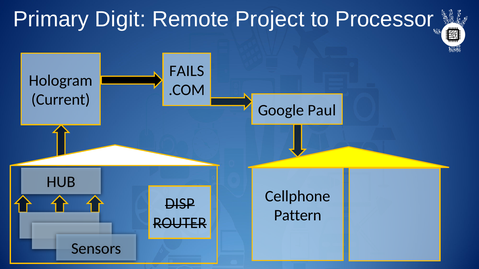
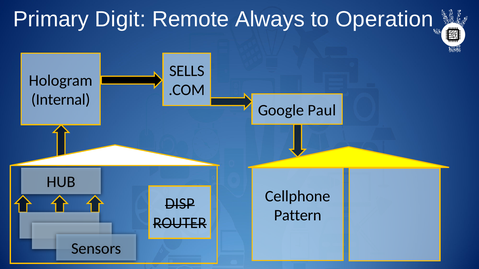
Project: Project -> Always
Processor: Processor -> Operation
FAILS: FAILS -> SELLS
Current: Current -> Internal
